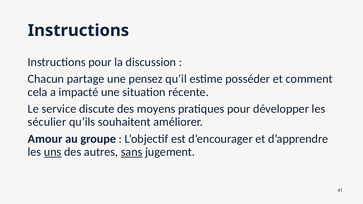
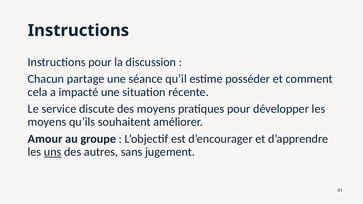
pensez: pensez -> séance
séculier at (47, 122): séculier -> moyens
sans underline: present -> none
